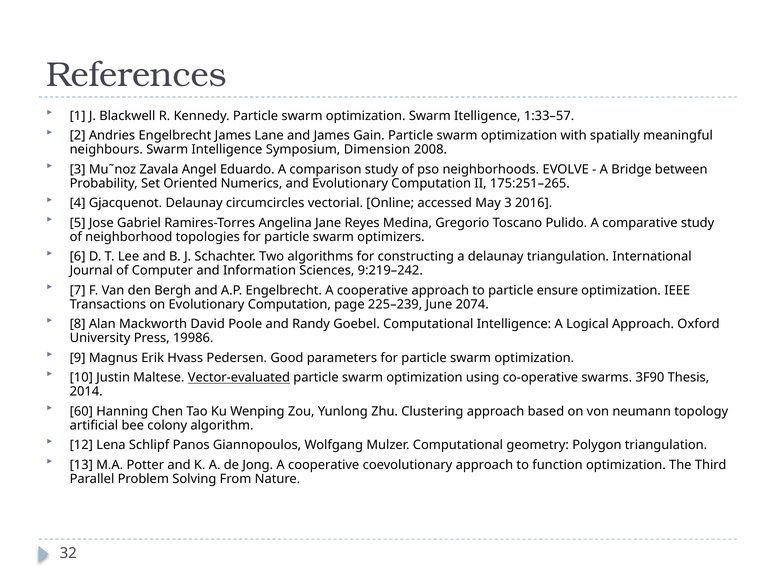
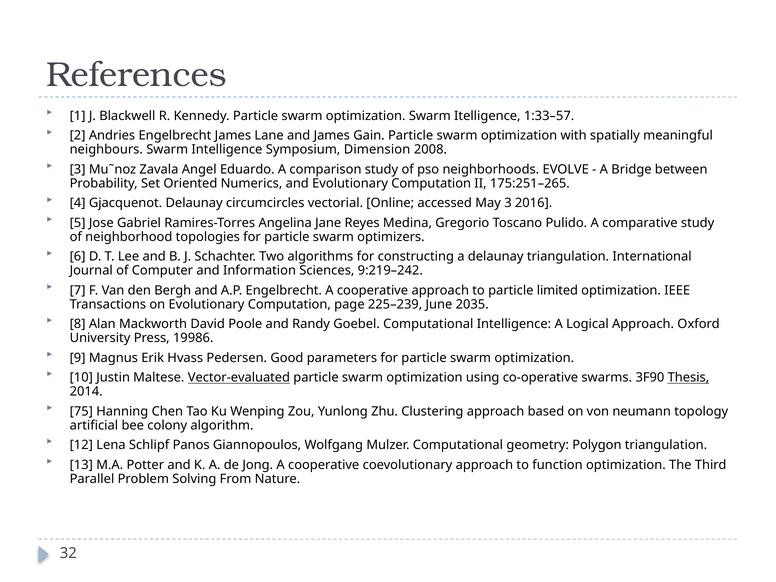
ensure: ensure -> limited
2074: 2074 -> 2035
Thesis underline: none -> present
60: 60 -> 75
